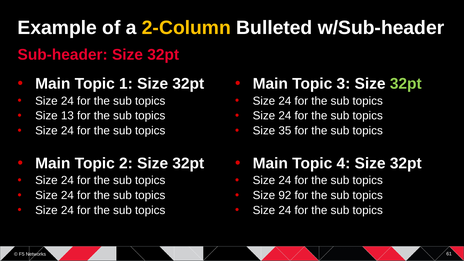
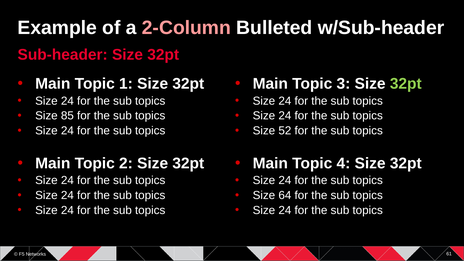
2-Column colour: yellow -> pink
13: 13 -> 85
35: 35 -> 52
92: 92 -> 64
